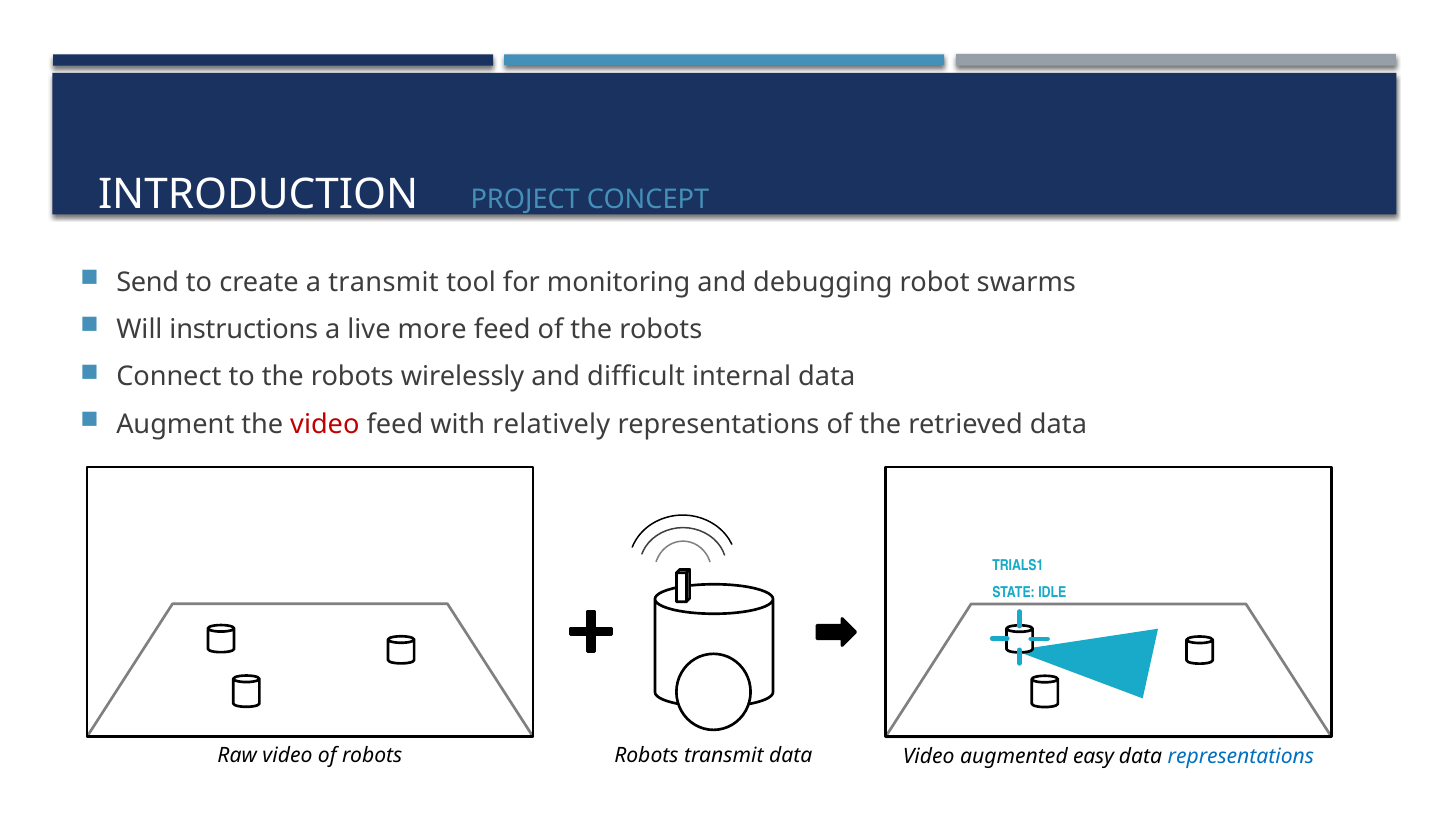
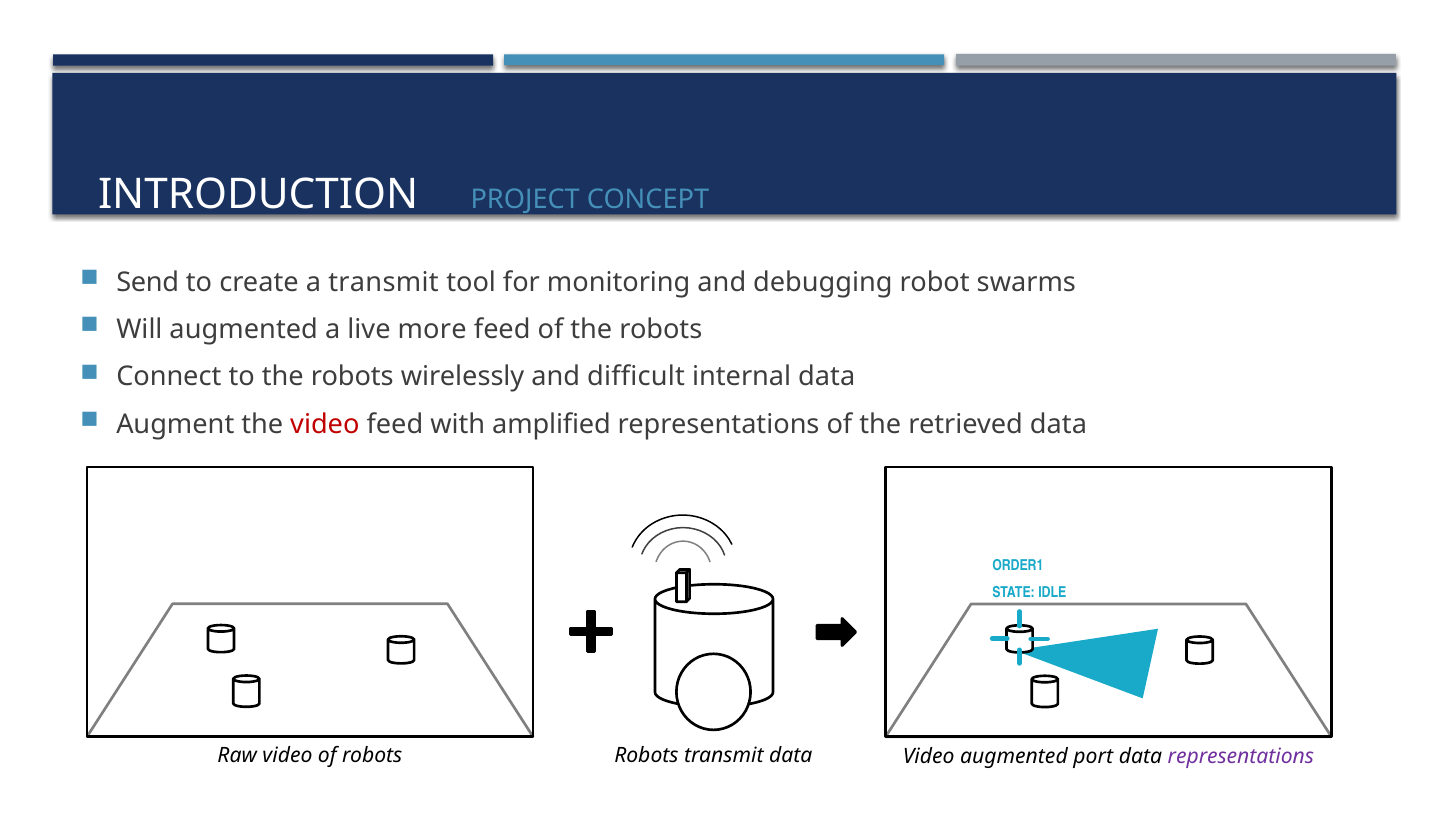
Will instructions: instructions -> augmented
relatively: relatively -> amplified
TRIALS1: TRIALS1 -> ORDER1
easy: easy -> port
representations at (1241, 757) colour: blue -> purple
